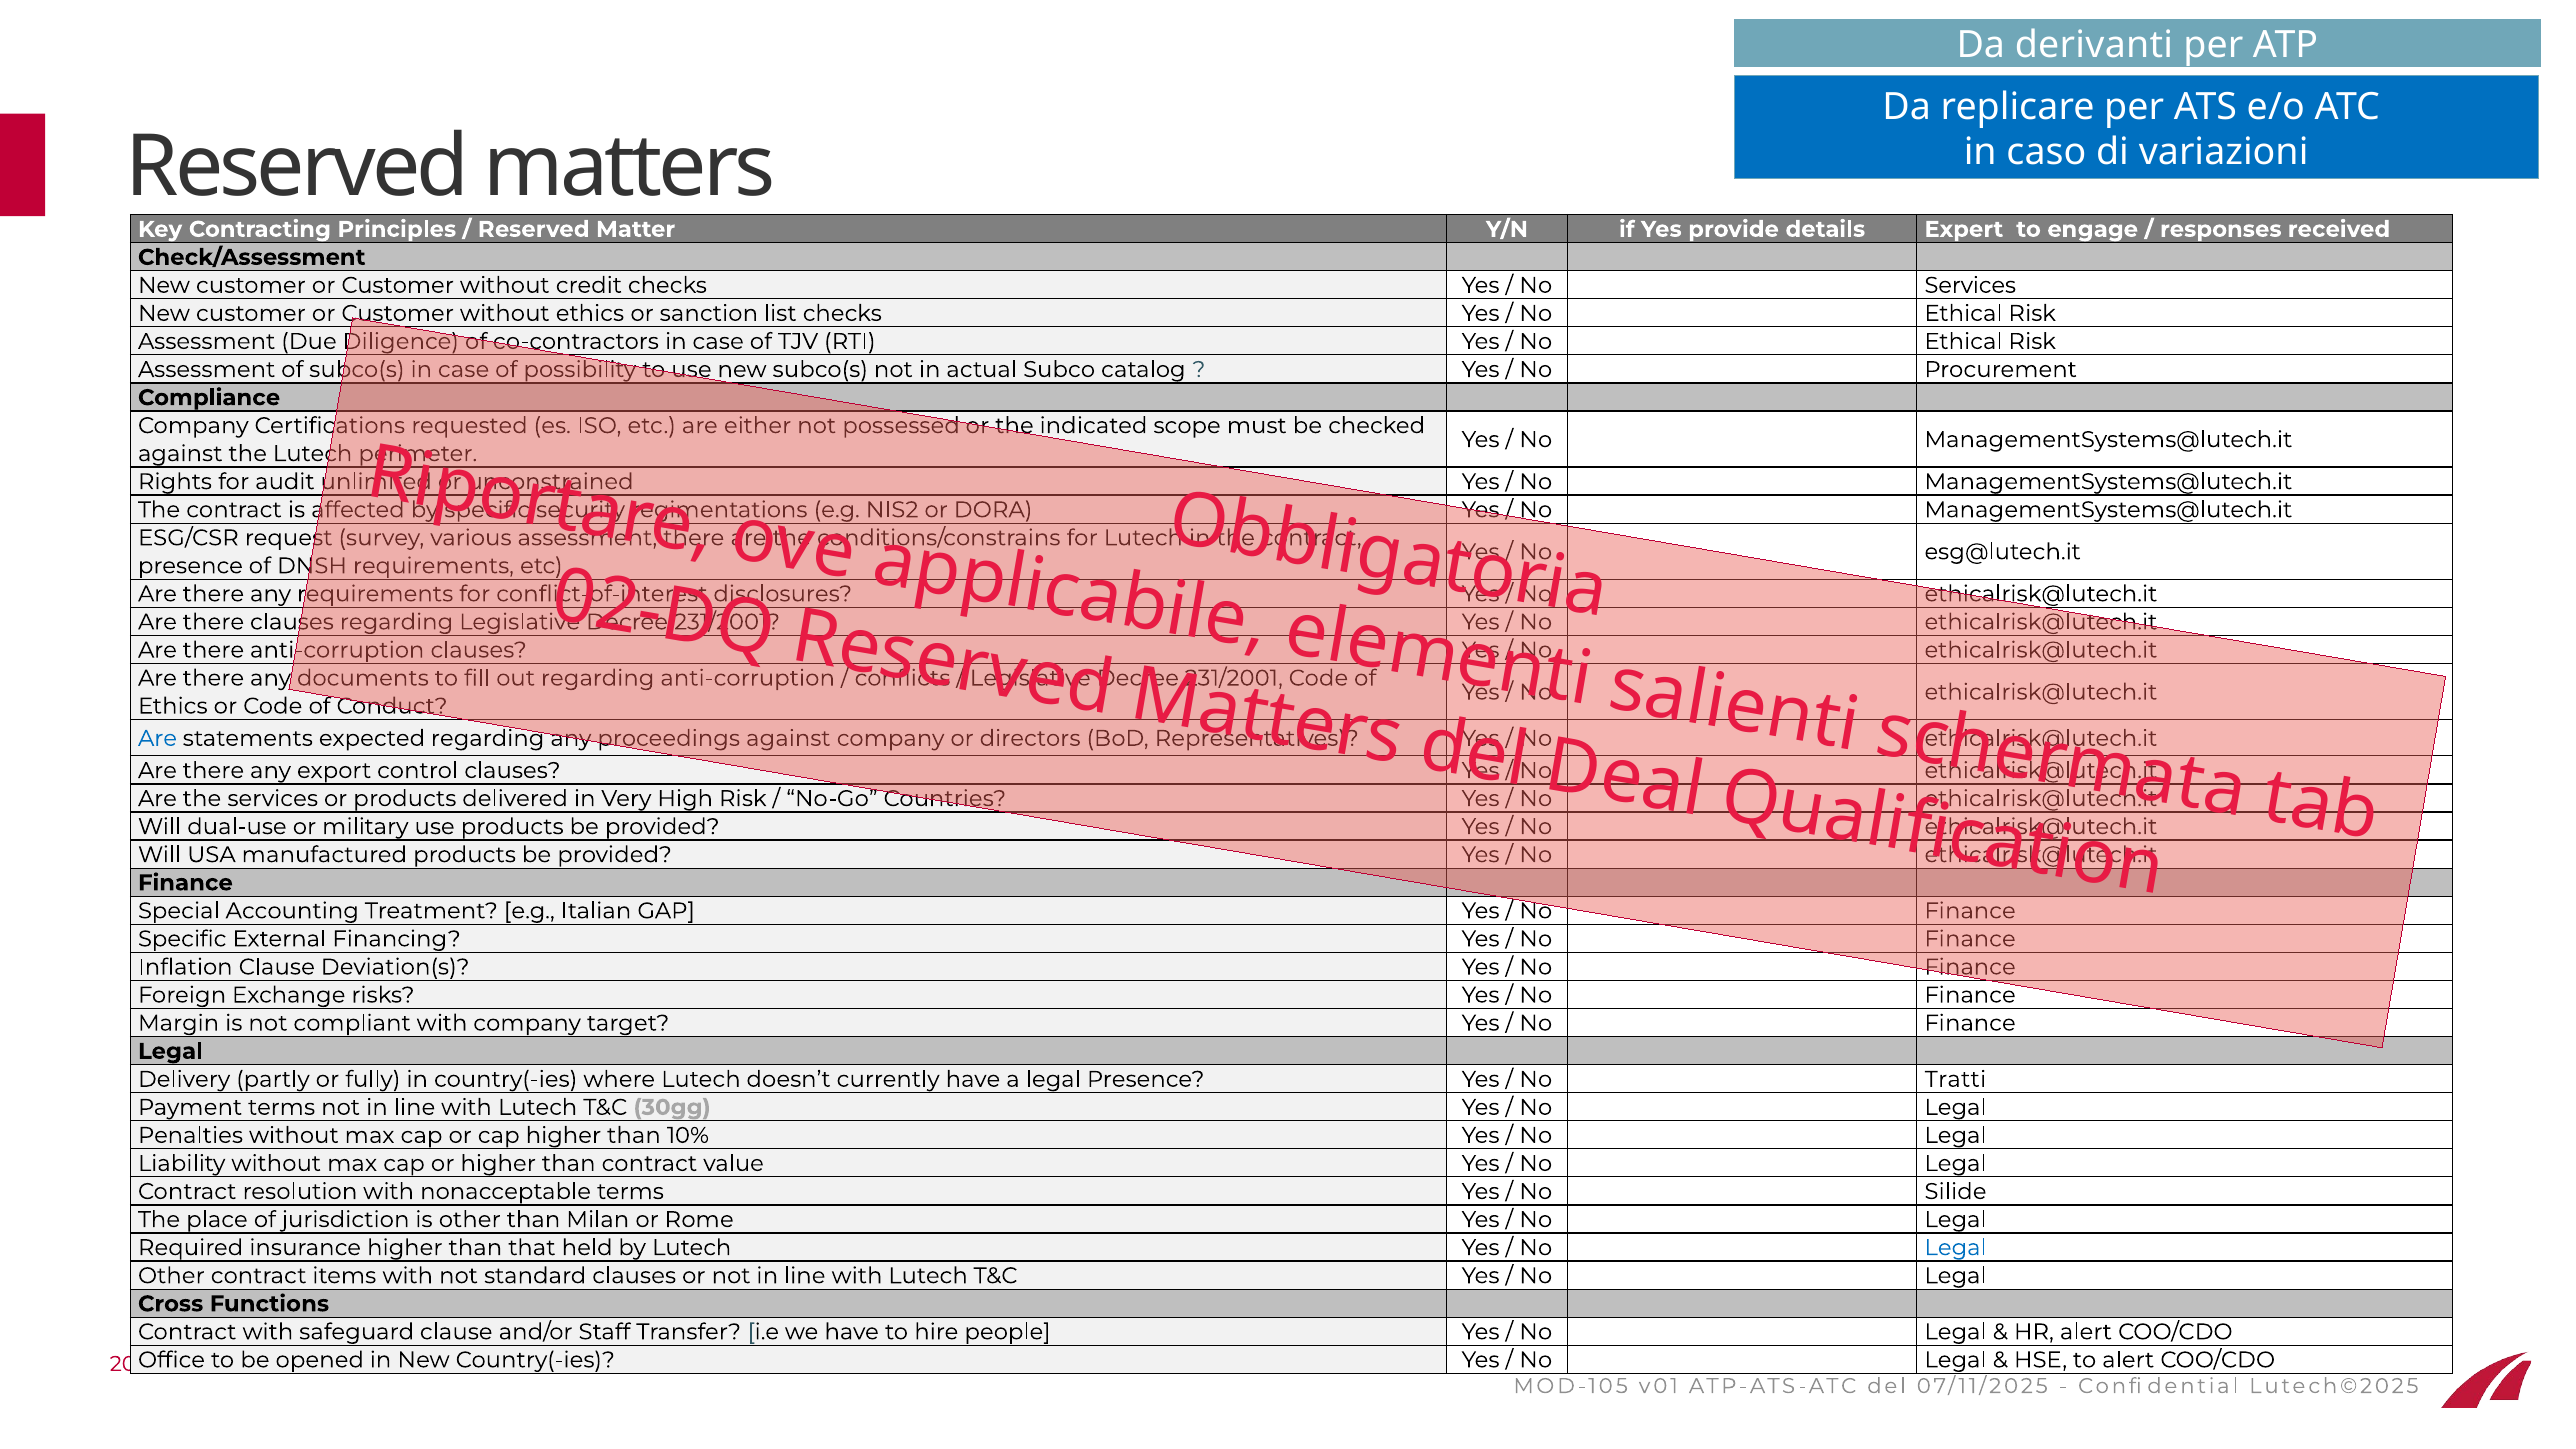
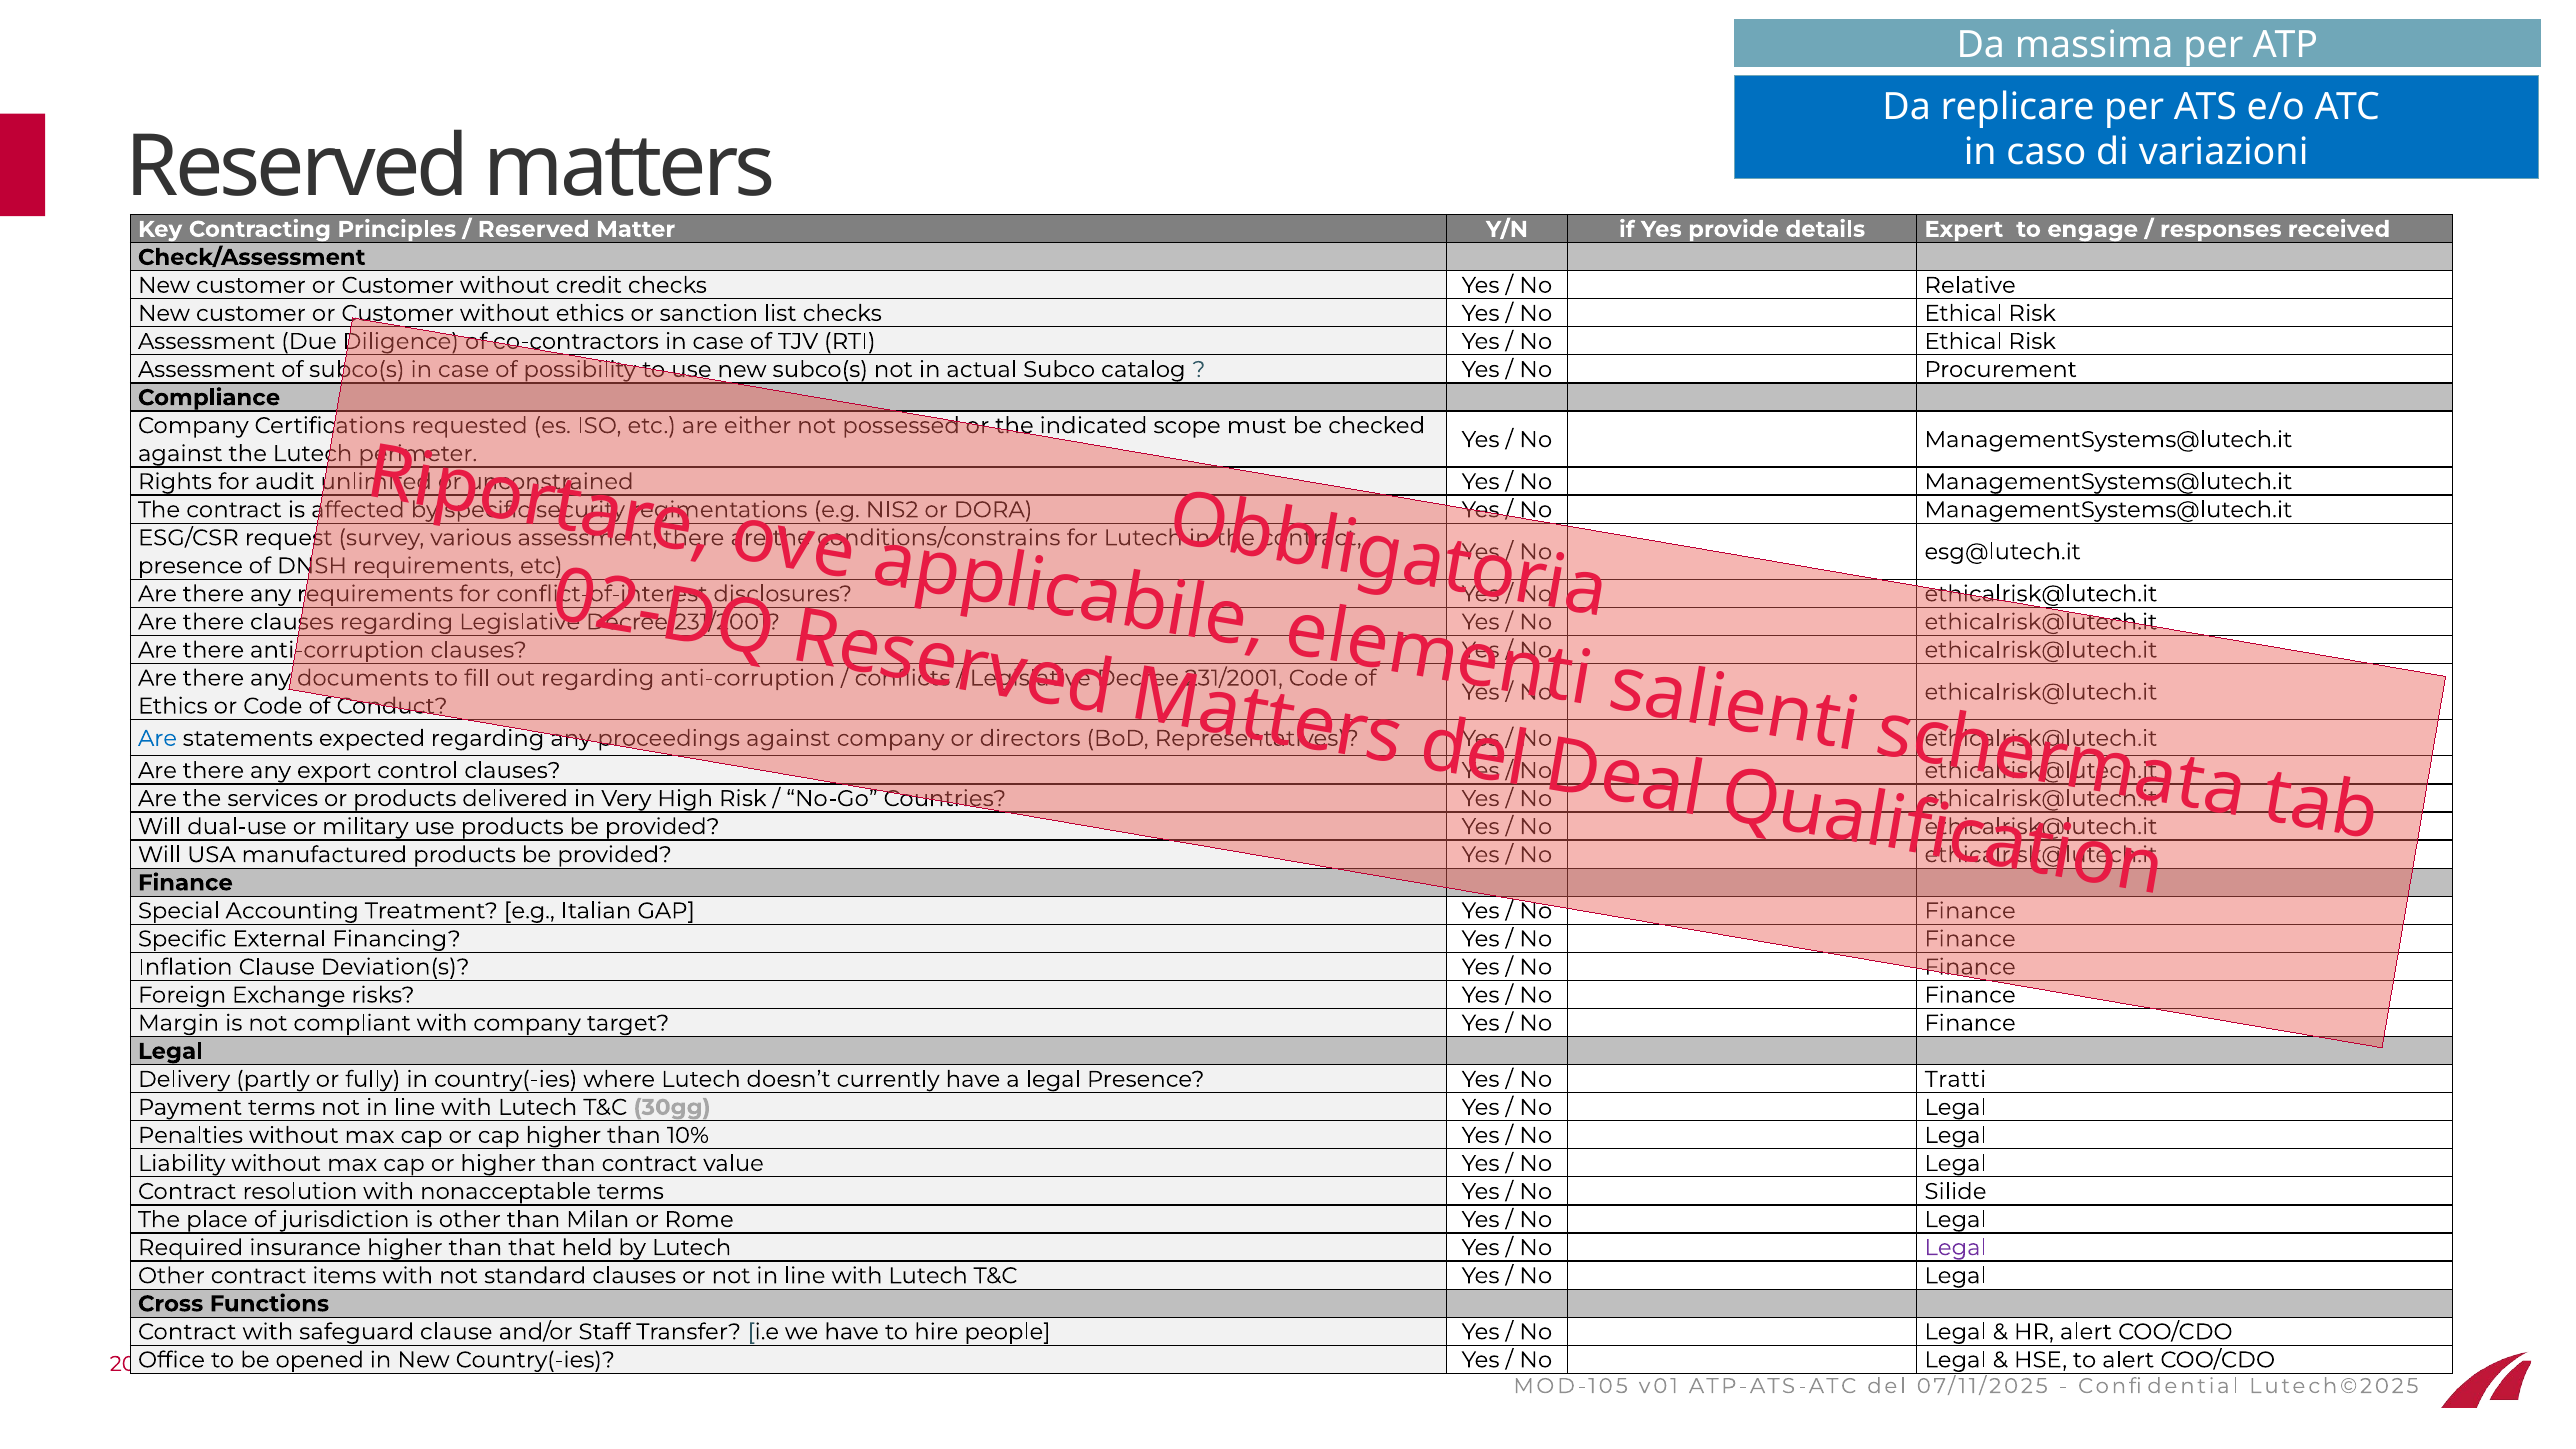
derivanti: derivanti -> massima
No Services: Services -> Relative
Legal at (1956, 1248) colour: blue -> purple
